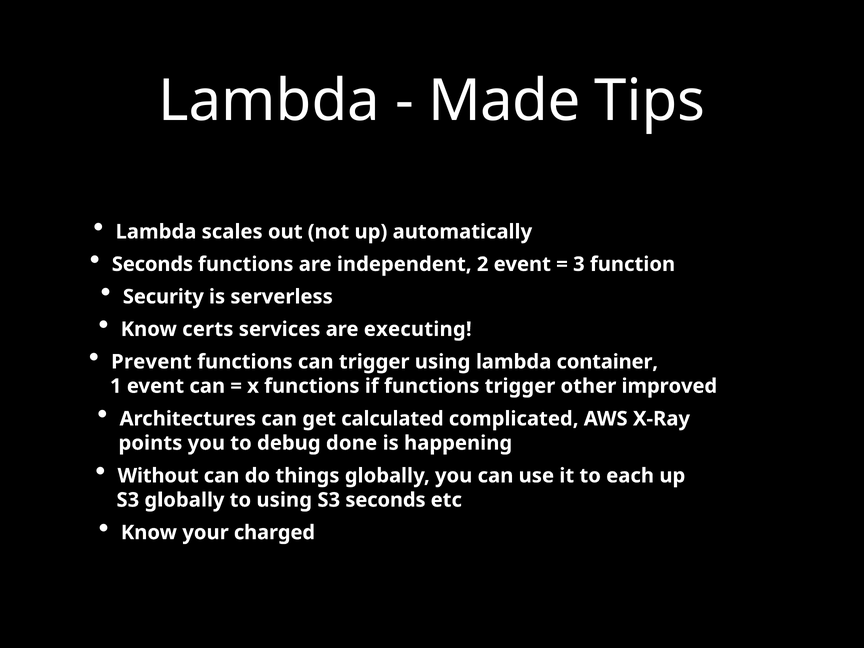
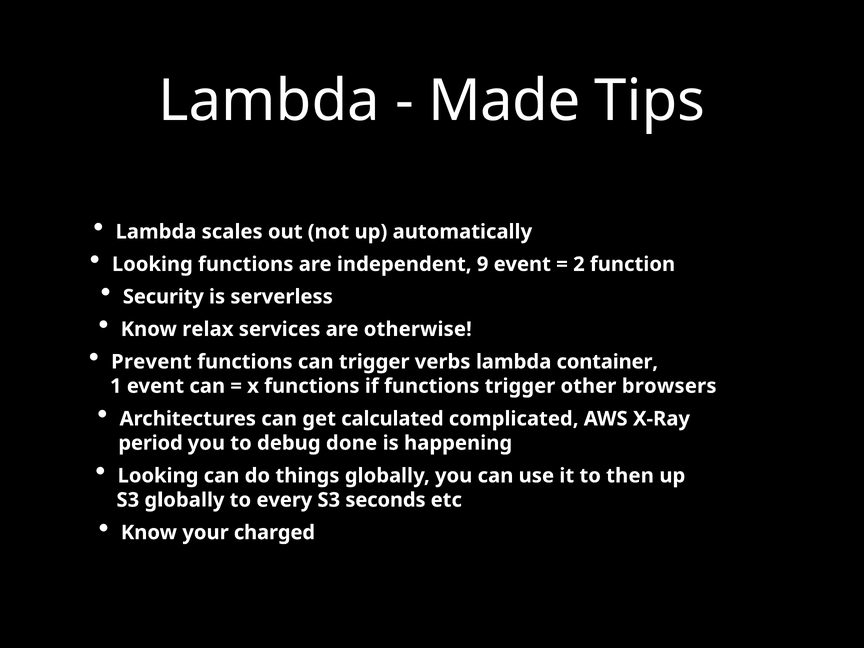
Seconds at (152, 264): Seconds -> Looking
2: 2 -> 9
3: 3 -> 2
certs: certs -> relax
executing: executing -> otherwise
trigger using: using -> verbs
improved: improved -> browsers
points: points -> period
Without at (158, 476): Without -> Looking
each: each -> then
to using: using -> every
